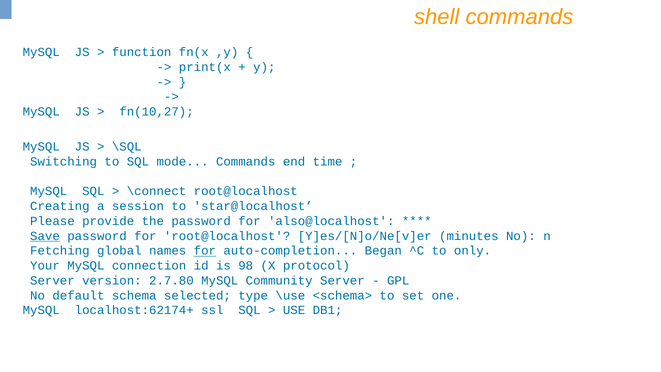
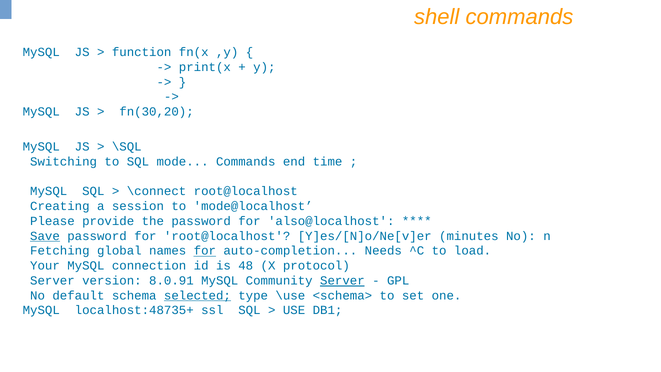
fn(10,27: fn(10,27 -> fn(30,20
star@localhost: star@localhost -> mode@localhost
Began: Began -> Needs
only: only -> load
98: 98 -> 48
2.7.80: 2.7.80 -> 8.0.91
Server at (342, 280) underline: none -> present
selected underline: none -> present
localhost:62174+: localhost:62174+ -> localhost:48735+
